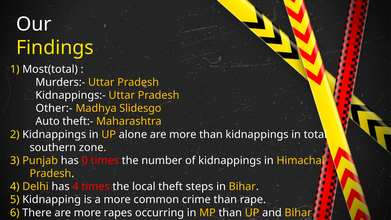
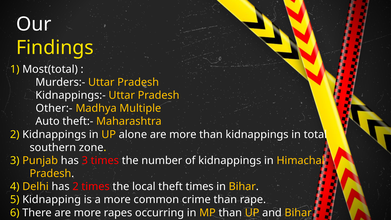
Slidesgo: Slidesgo -> Multiple
has 0: 0 -> 3
has 4: 4 -> 2
theft steps: steps -> times
